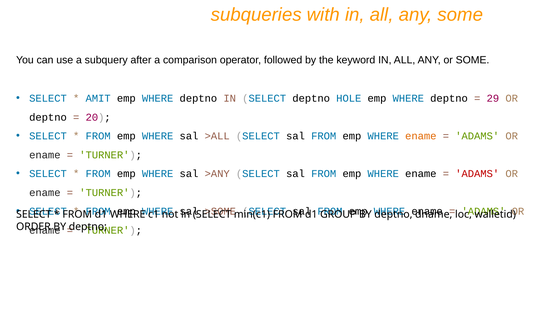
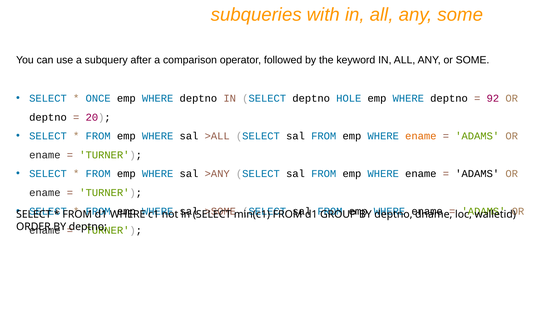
AMIT: AMIT -> ONCE
29: 29 -> 92
ADAMS at (477, 173) colour: red -> black
